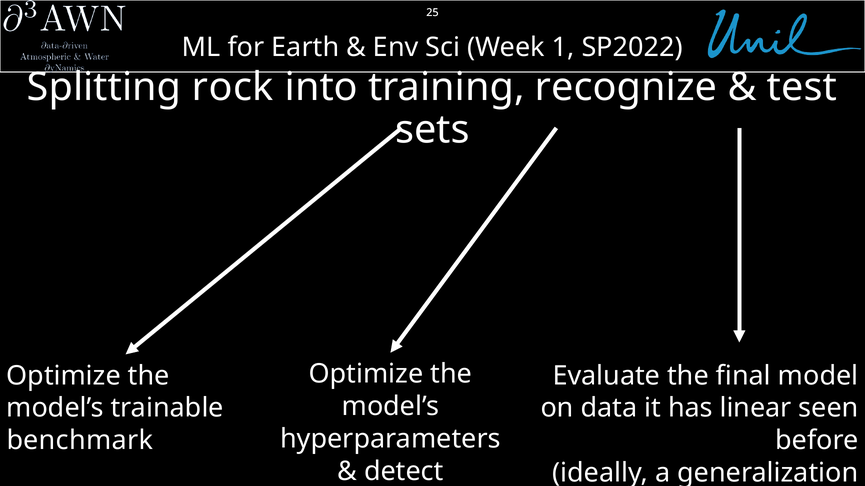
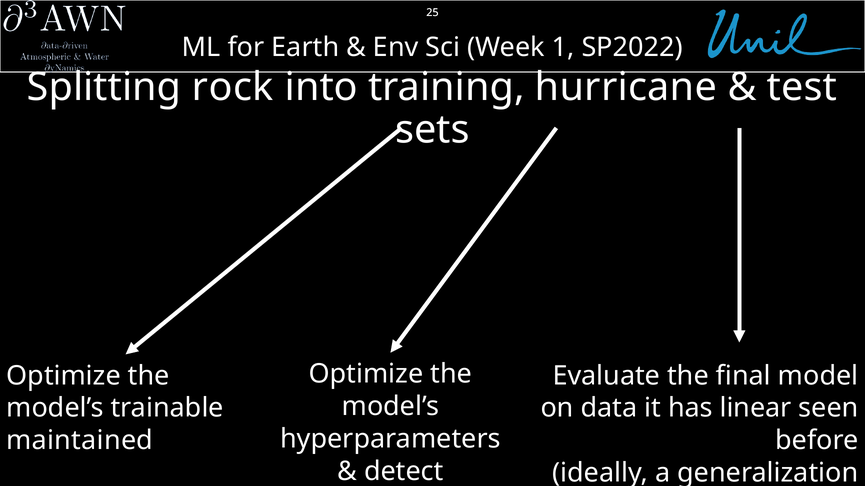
recognize: recognize -> hurricane
benchmark: benchmark -> maintained
